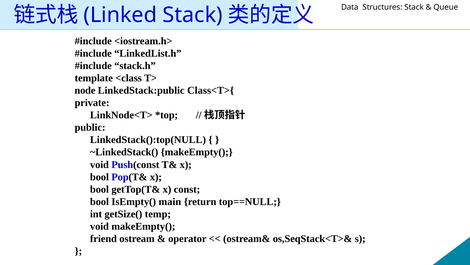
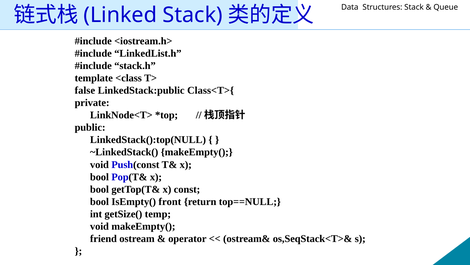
node: node -> false
main: main -> front
